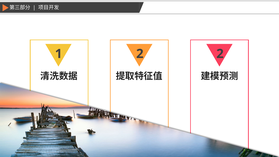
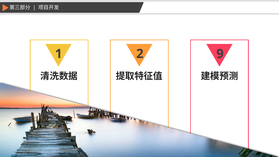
2 2: 2 -> 9
